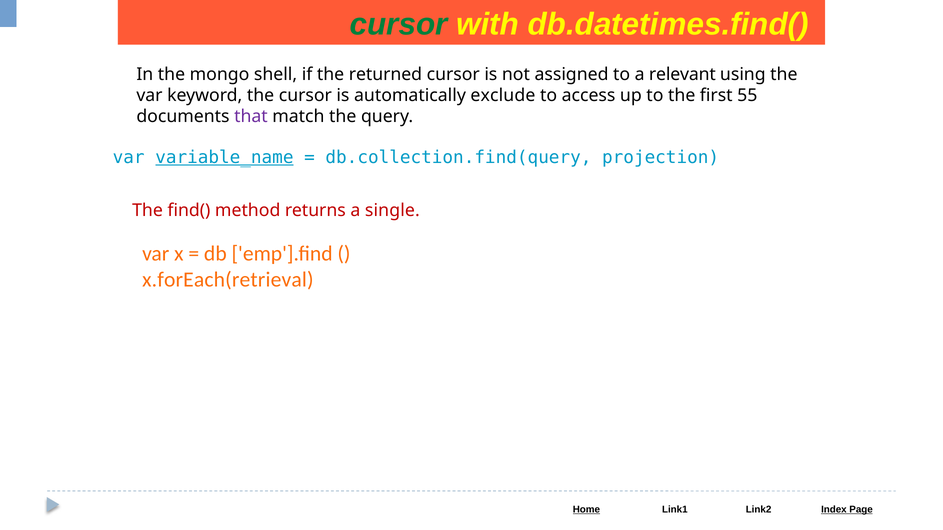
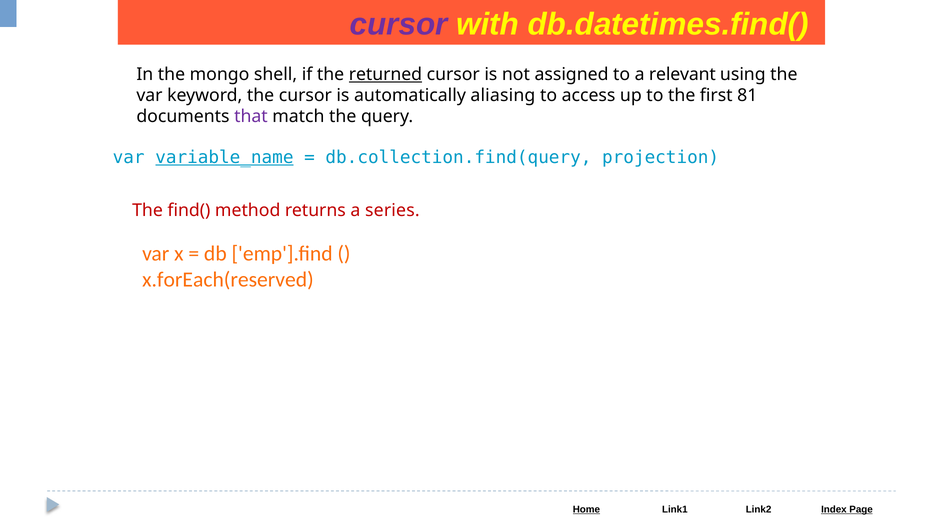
cursor at (399, 25) colour: green -> purple
returned underline: none -> present
exclude: exclude -> aliasing
55: 55 -> 81
single: single -> series
x.forEach(retrieval: x.forEach(retrieval -> x.forEach(reserved
